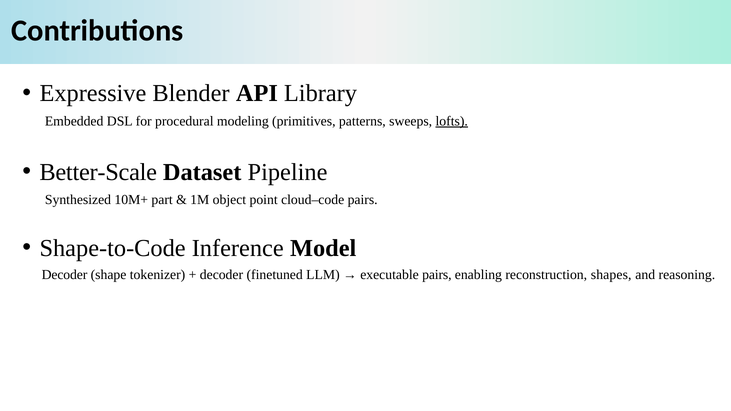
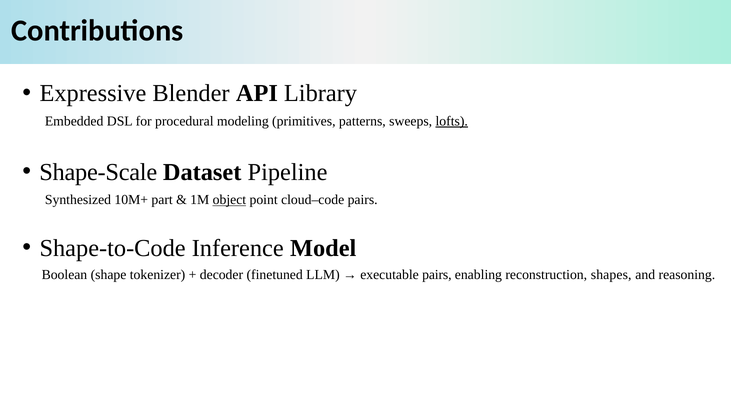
Better-Scale: Better-Scale -> Shape-Scale
object underline: none -> present
Decoder at (64, 275): Decoder -> Boolean
